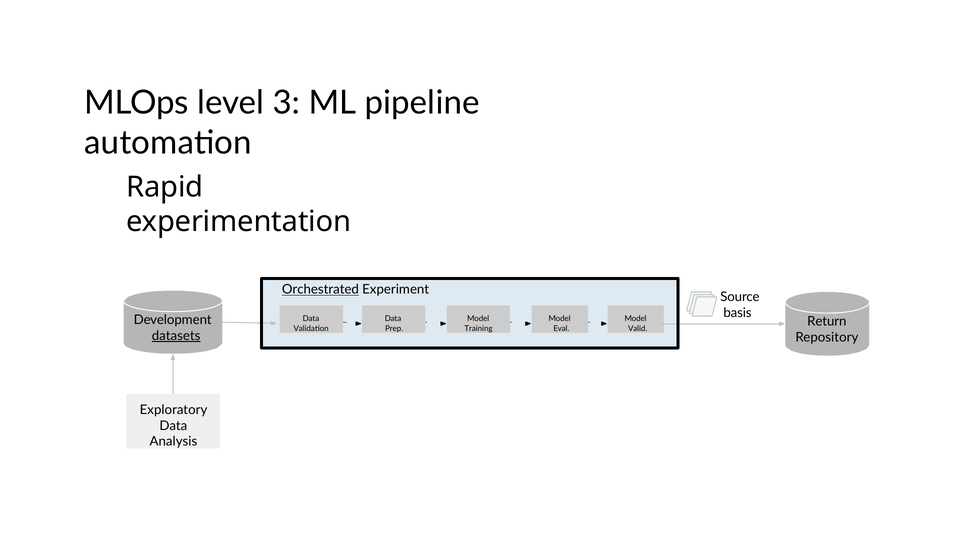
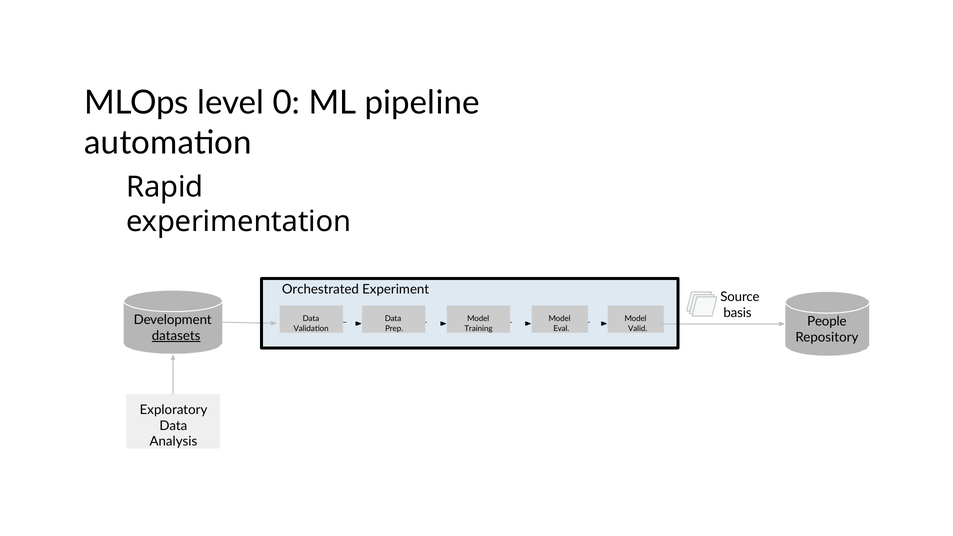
3: 3 -> 0
Orchestrated underline: present -> none
Return: Return -> People
